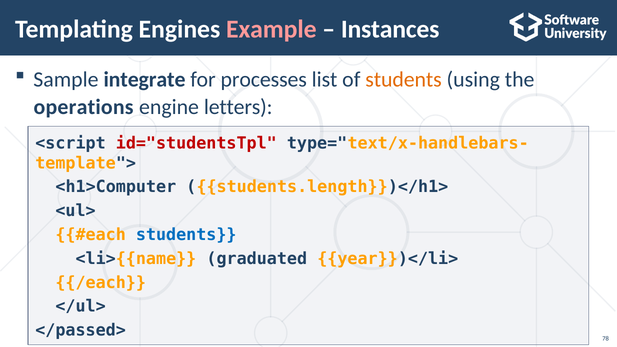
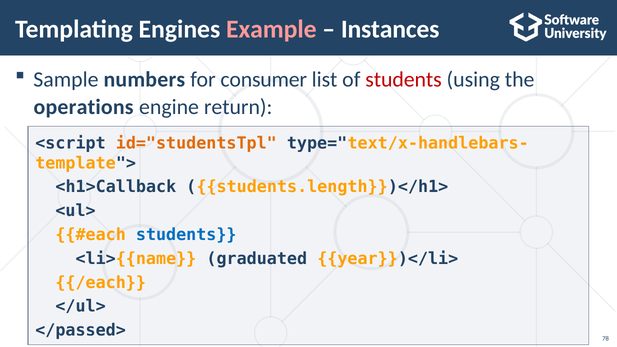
integrate: integrate -> numbers
processes: processes -> consumer
students at (404, 80) colour: orange -> red
letters: letters -> return
id="studentsTpl colour: red -> orange
<h1>Computer: <h1>Computer -> <h1>Callback
